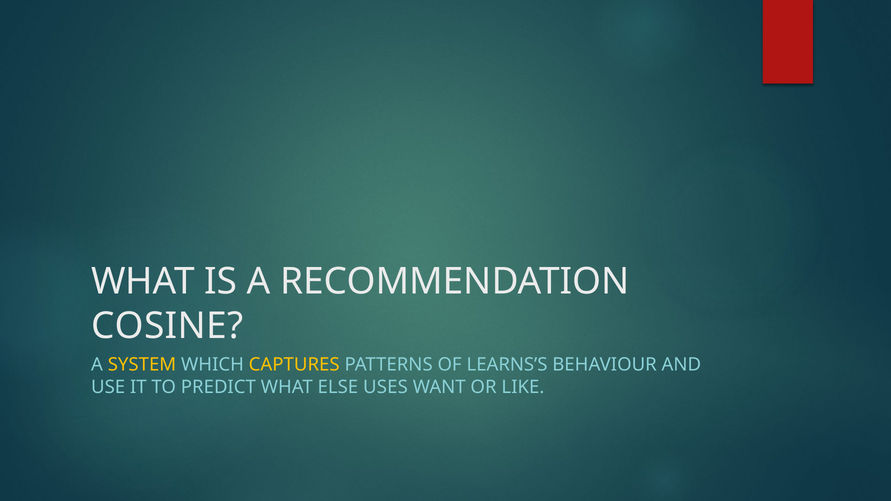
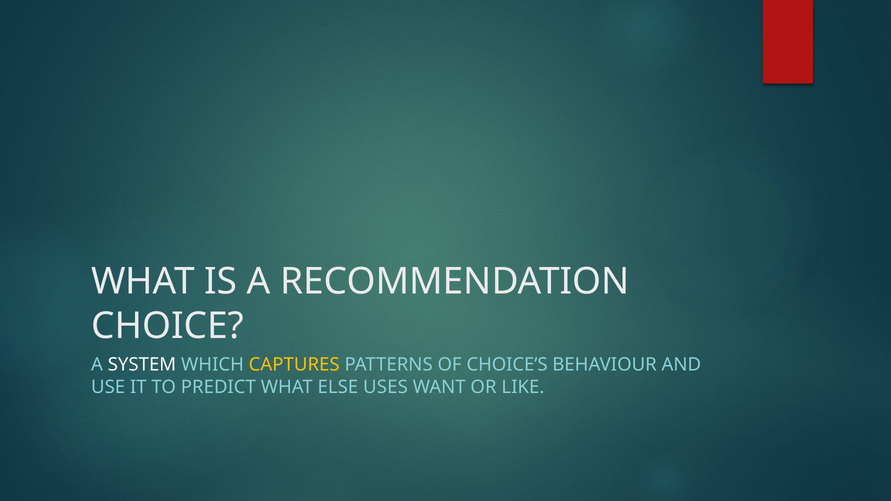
COSINE: COSINE -> CHOICE
SYSTEM colour: yellow -> white
LEARNS’S: LEARNS’S -> CHOICE’S
